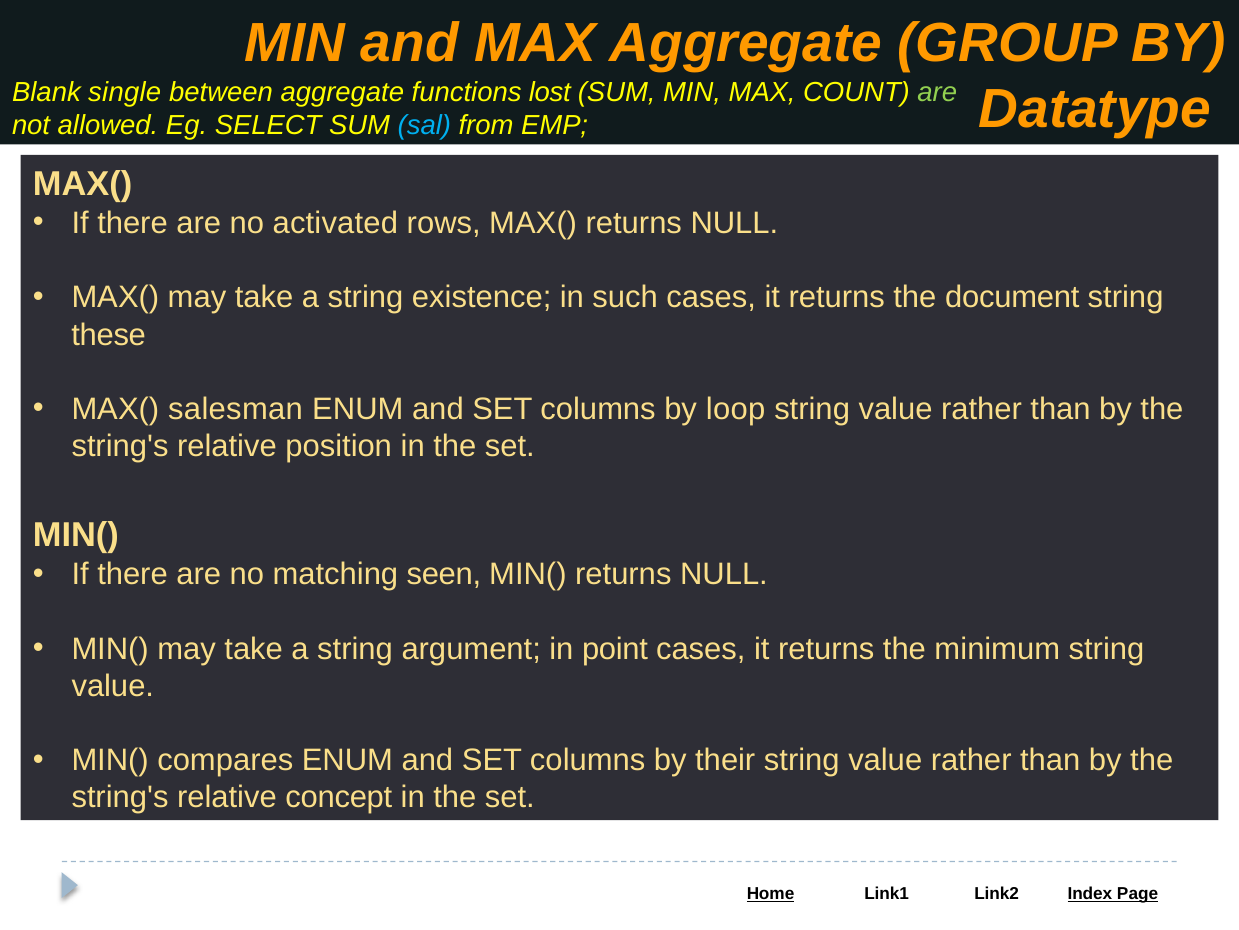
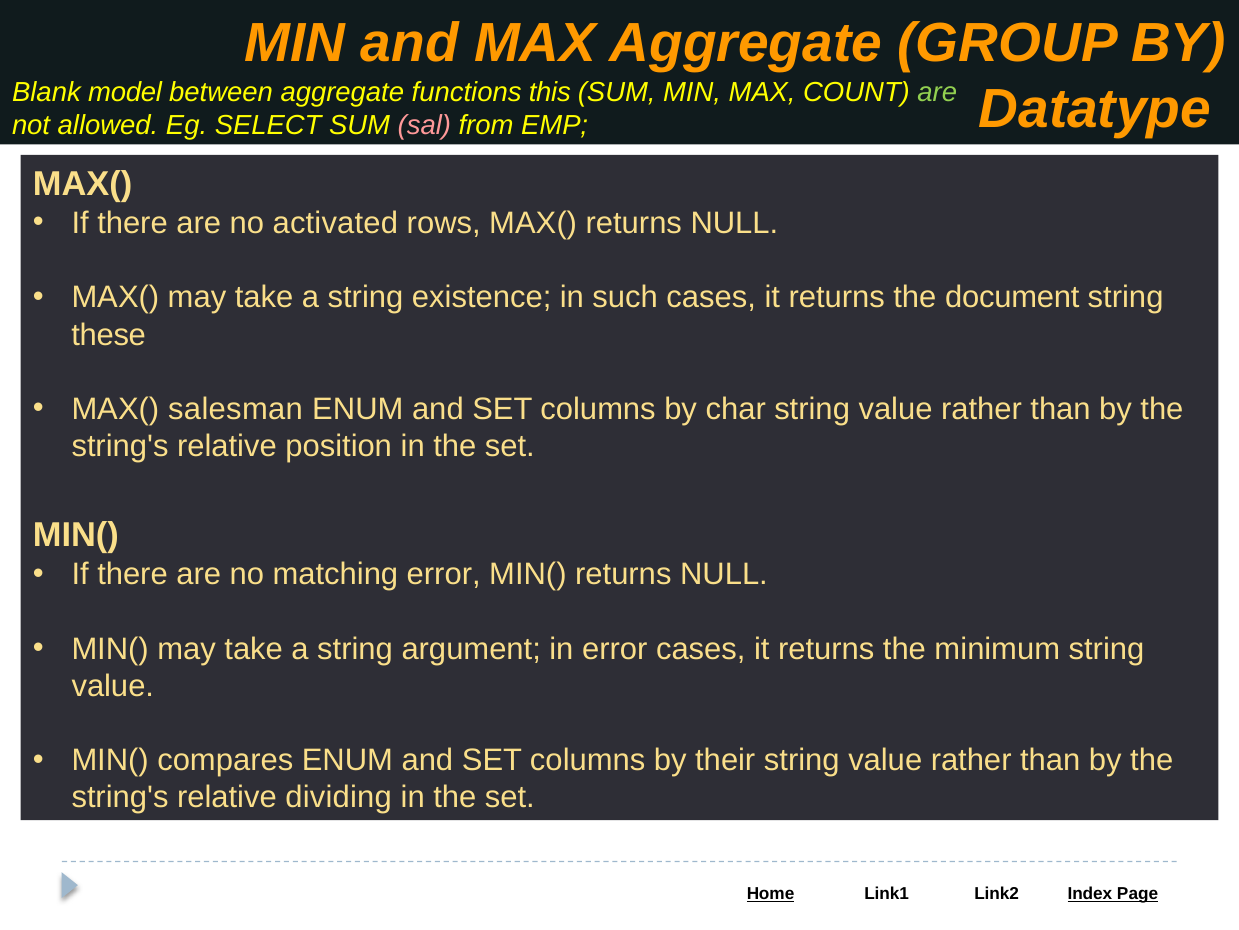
single: single -> model
lost: lost -> this
sal colour: light blue -> pink
loop: loop -> char
matching seen: seen -> error
in point: point -> error
concept: concept -> dividing
